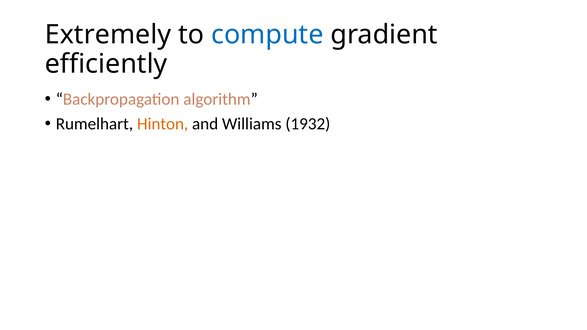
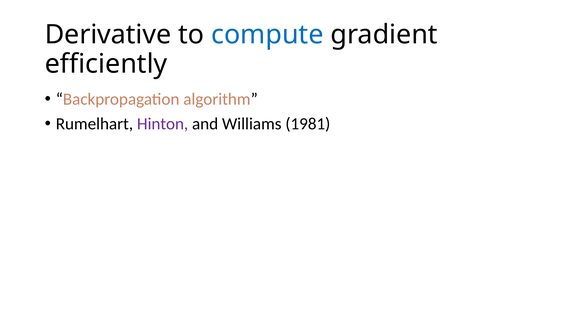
Extremely: Extremely -> Derivative
Hinton colour: orange -> purple
1932: 1932 -> 1981
